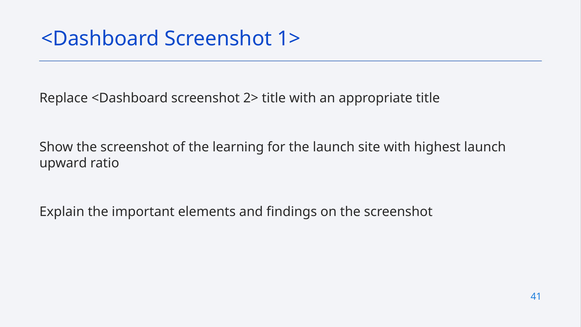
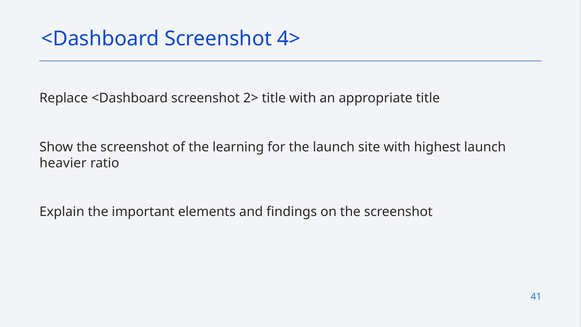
1>: 1> -> 4>
upward: upward -> heavier
